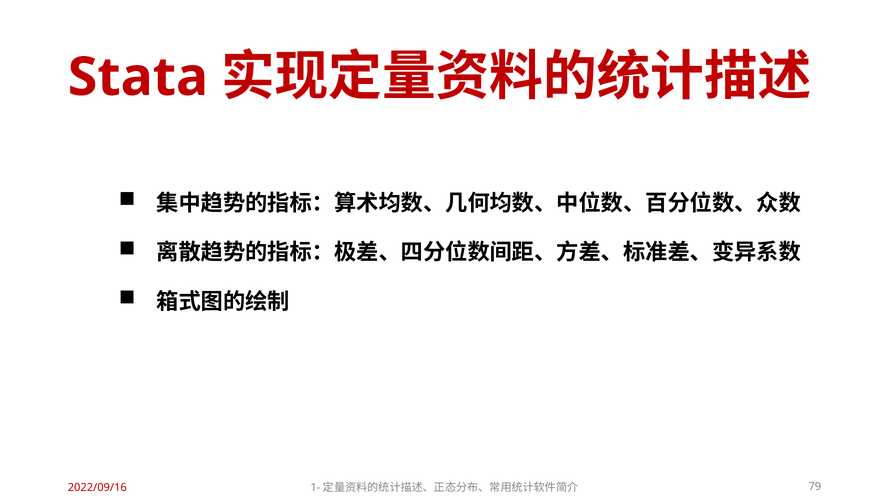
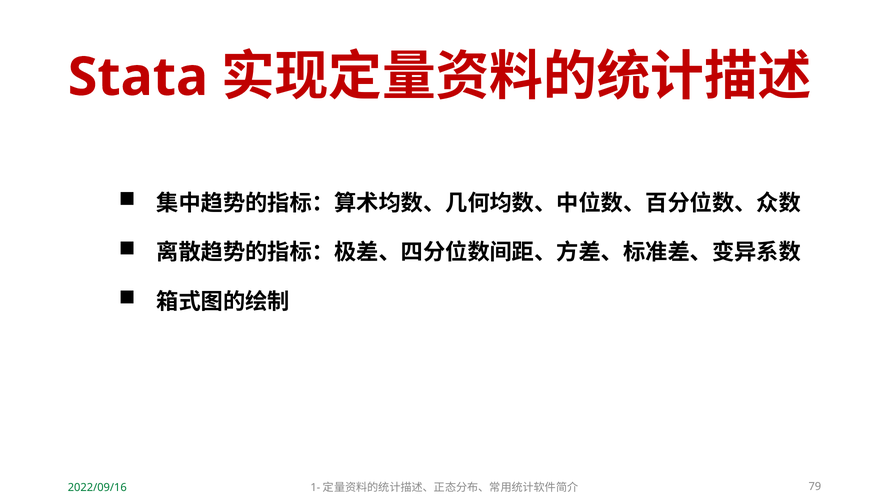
2022/09/16 colour: red -> green
